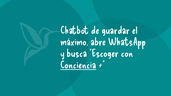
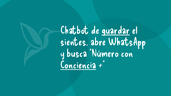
guardar underline: none -> present
máximo: máximo -> sientes
Escoger: Escoger -> Número
